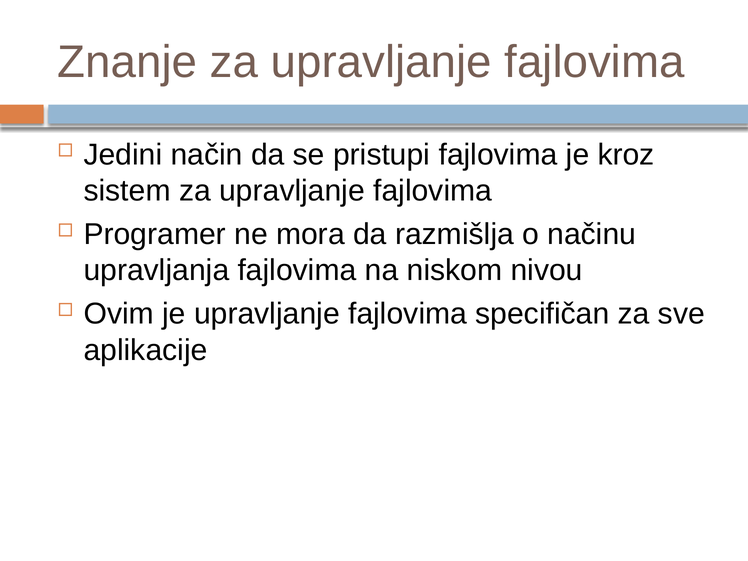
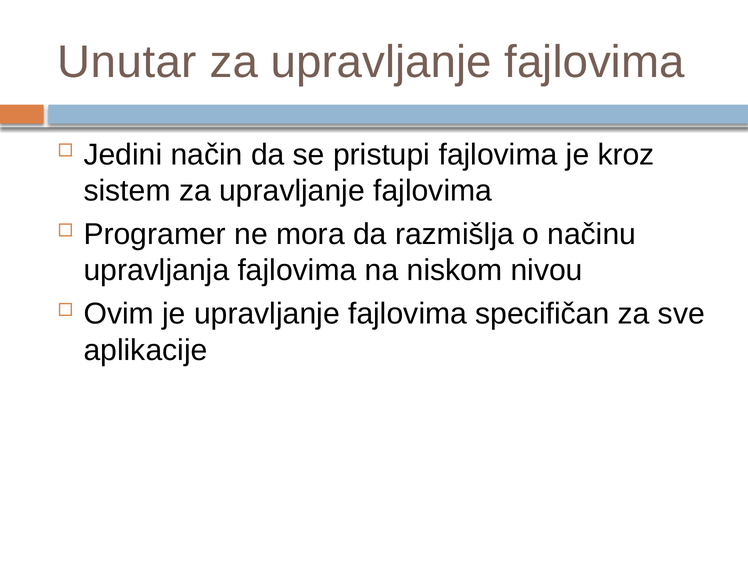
Znanje: Znanje -> Unutar
